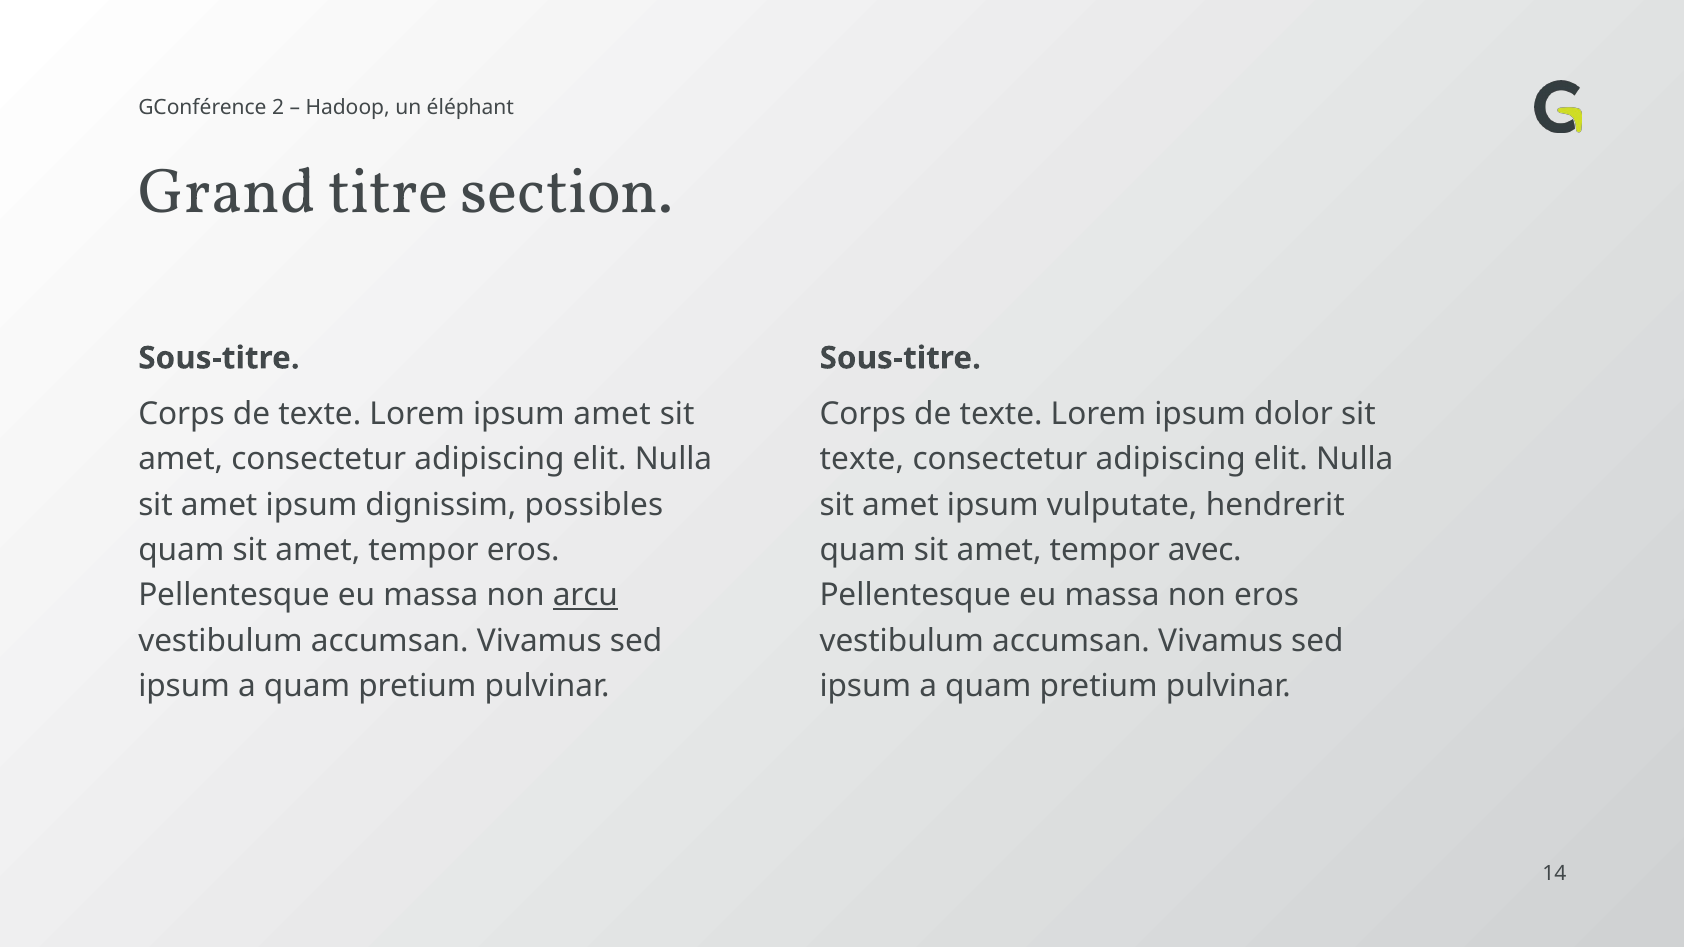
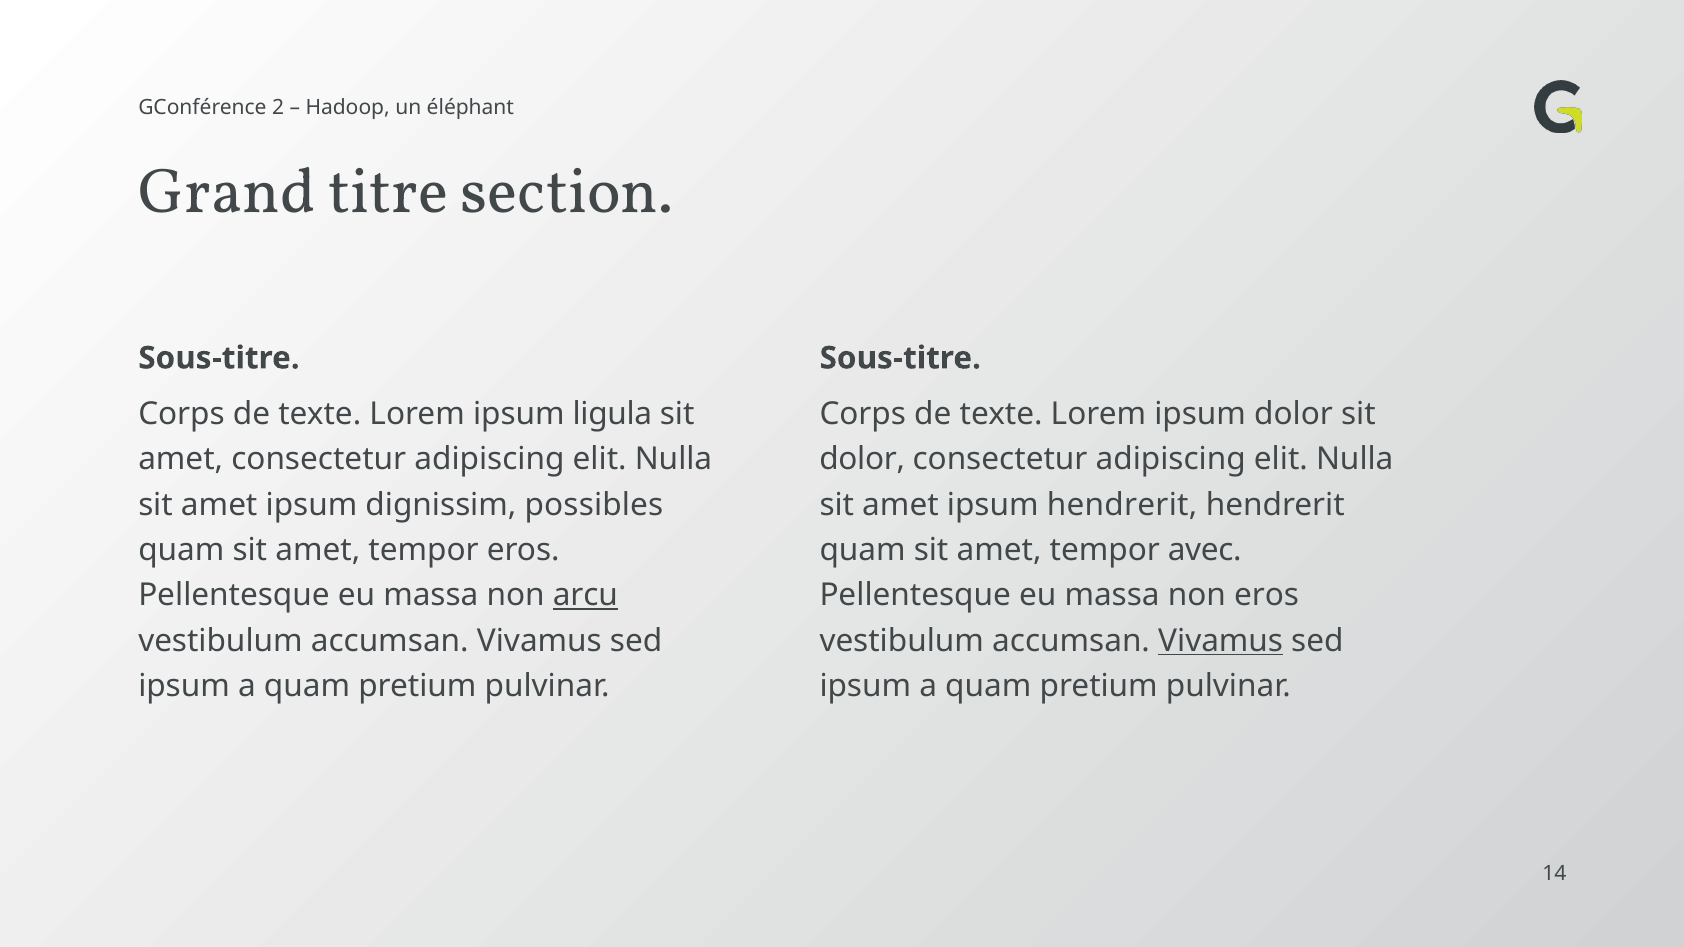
ipsum amet: amet -> ligula
texte at (862, 459): texte -> dolor
ipsum vulputate: vulputate -> hendrerit
Vivamus at (1221, 641) underline: none -> present
